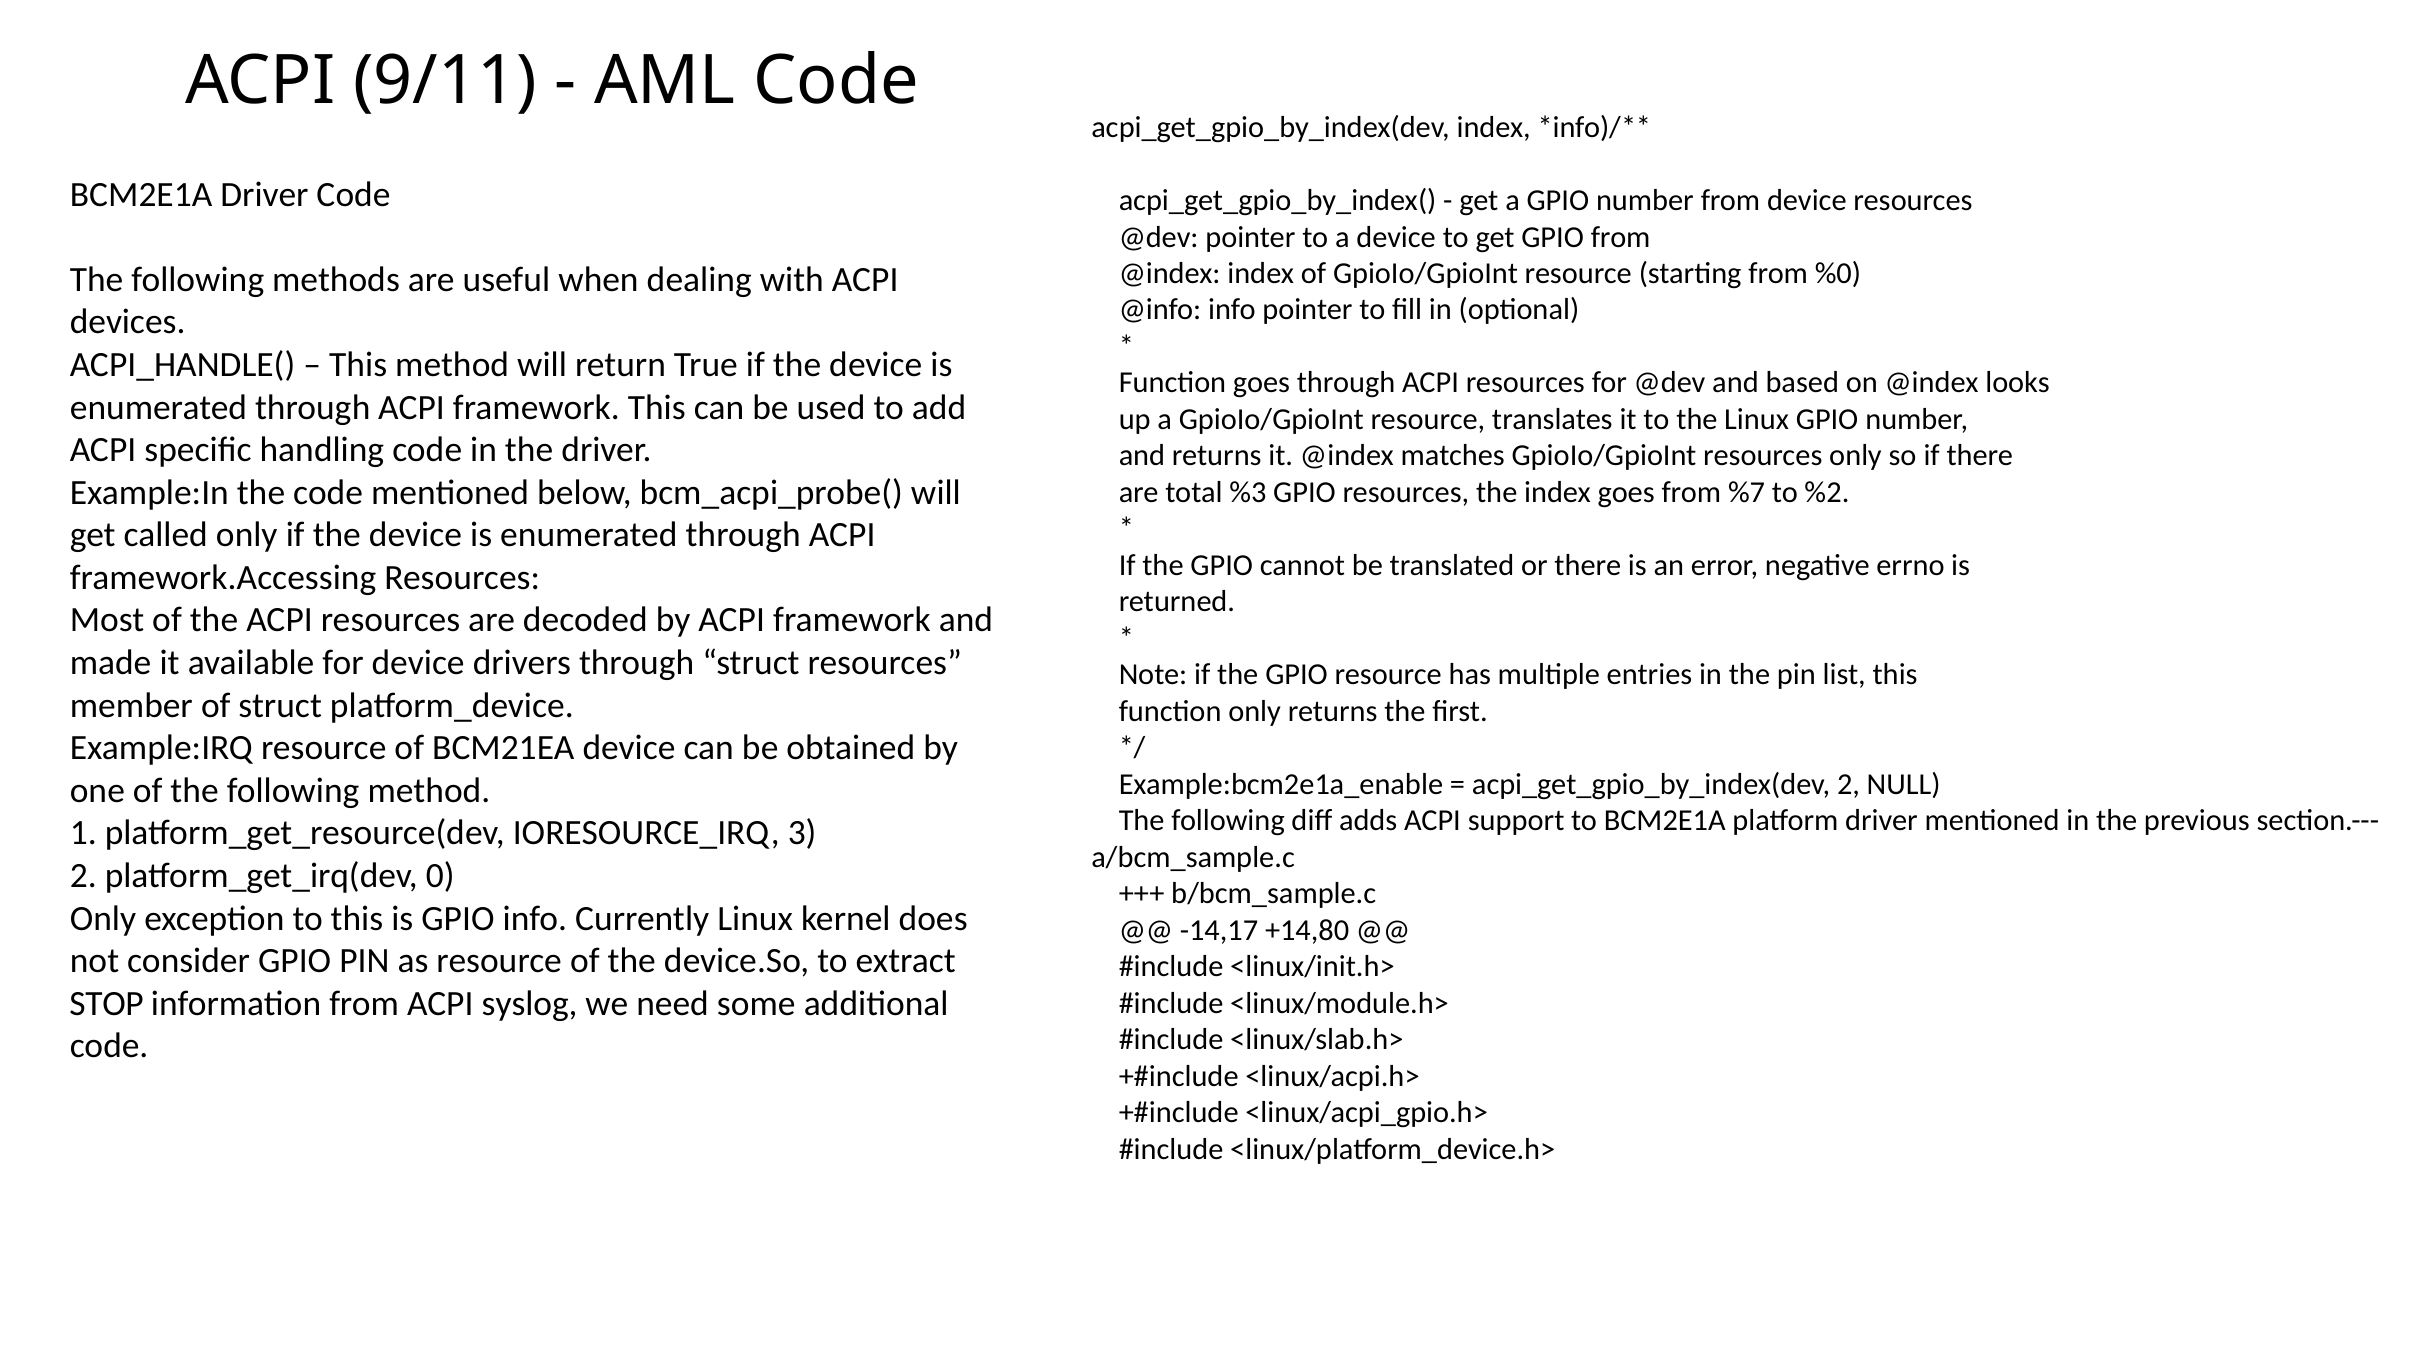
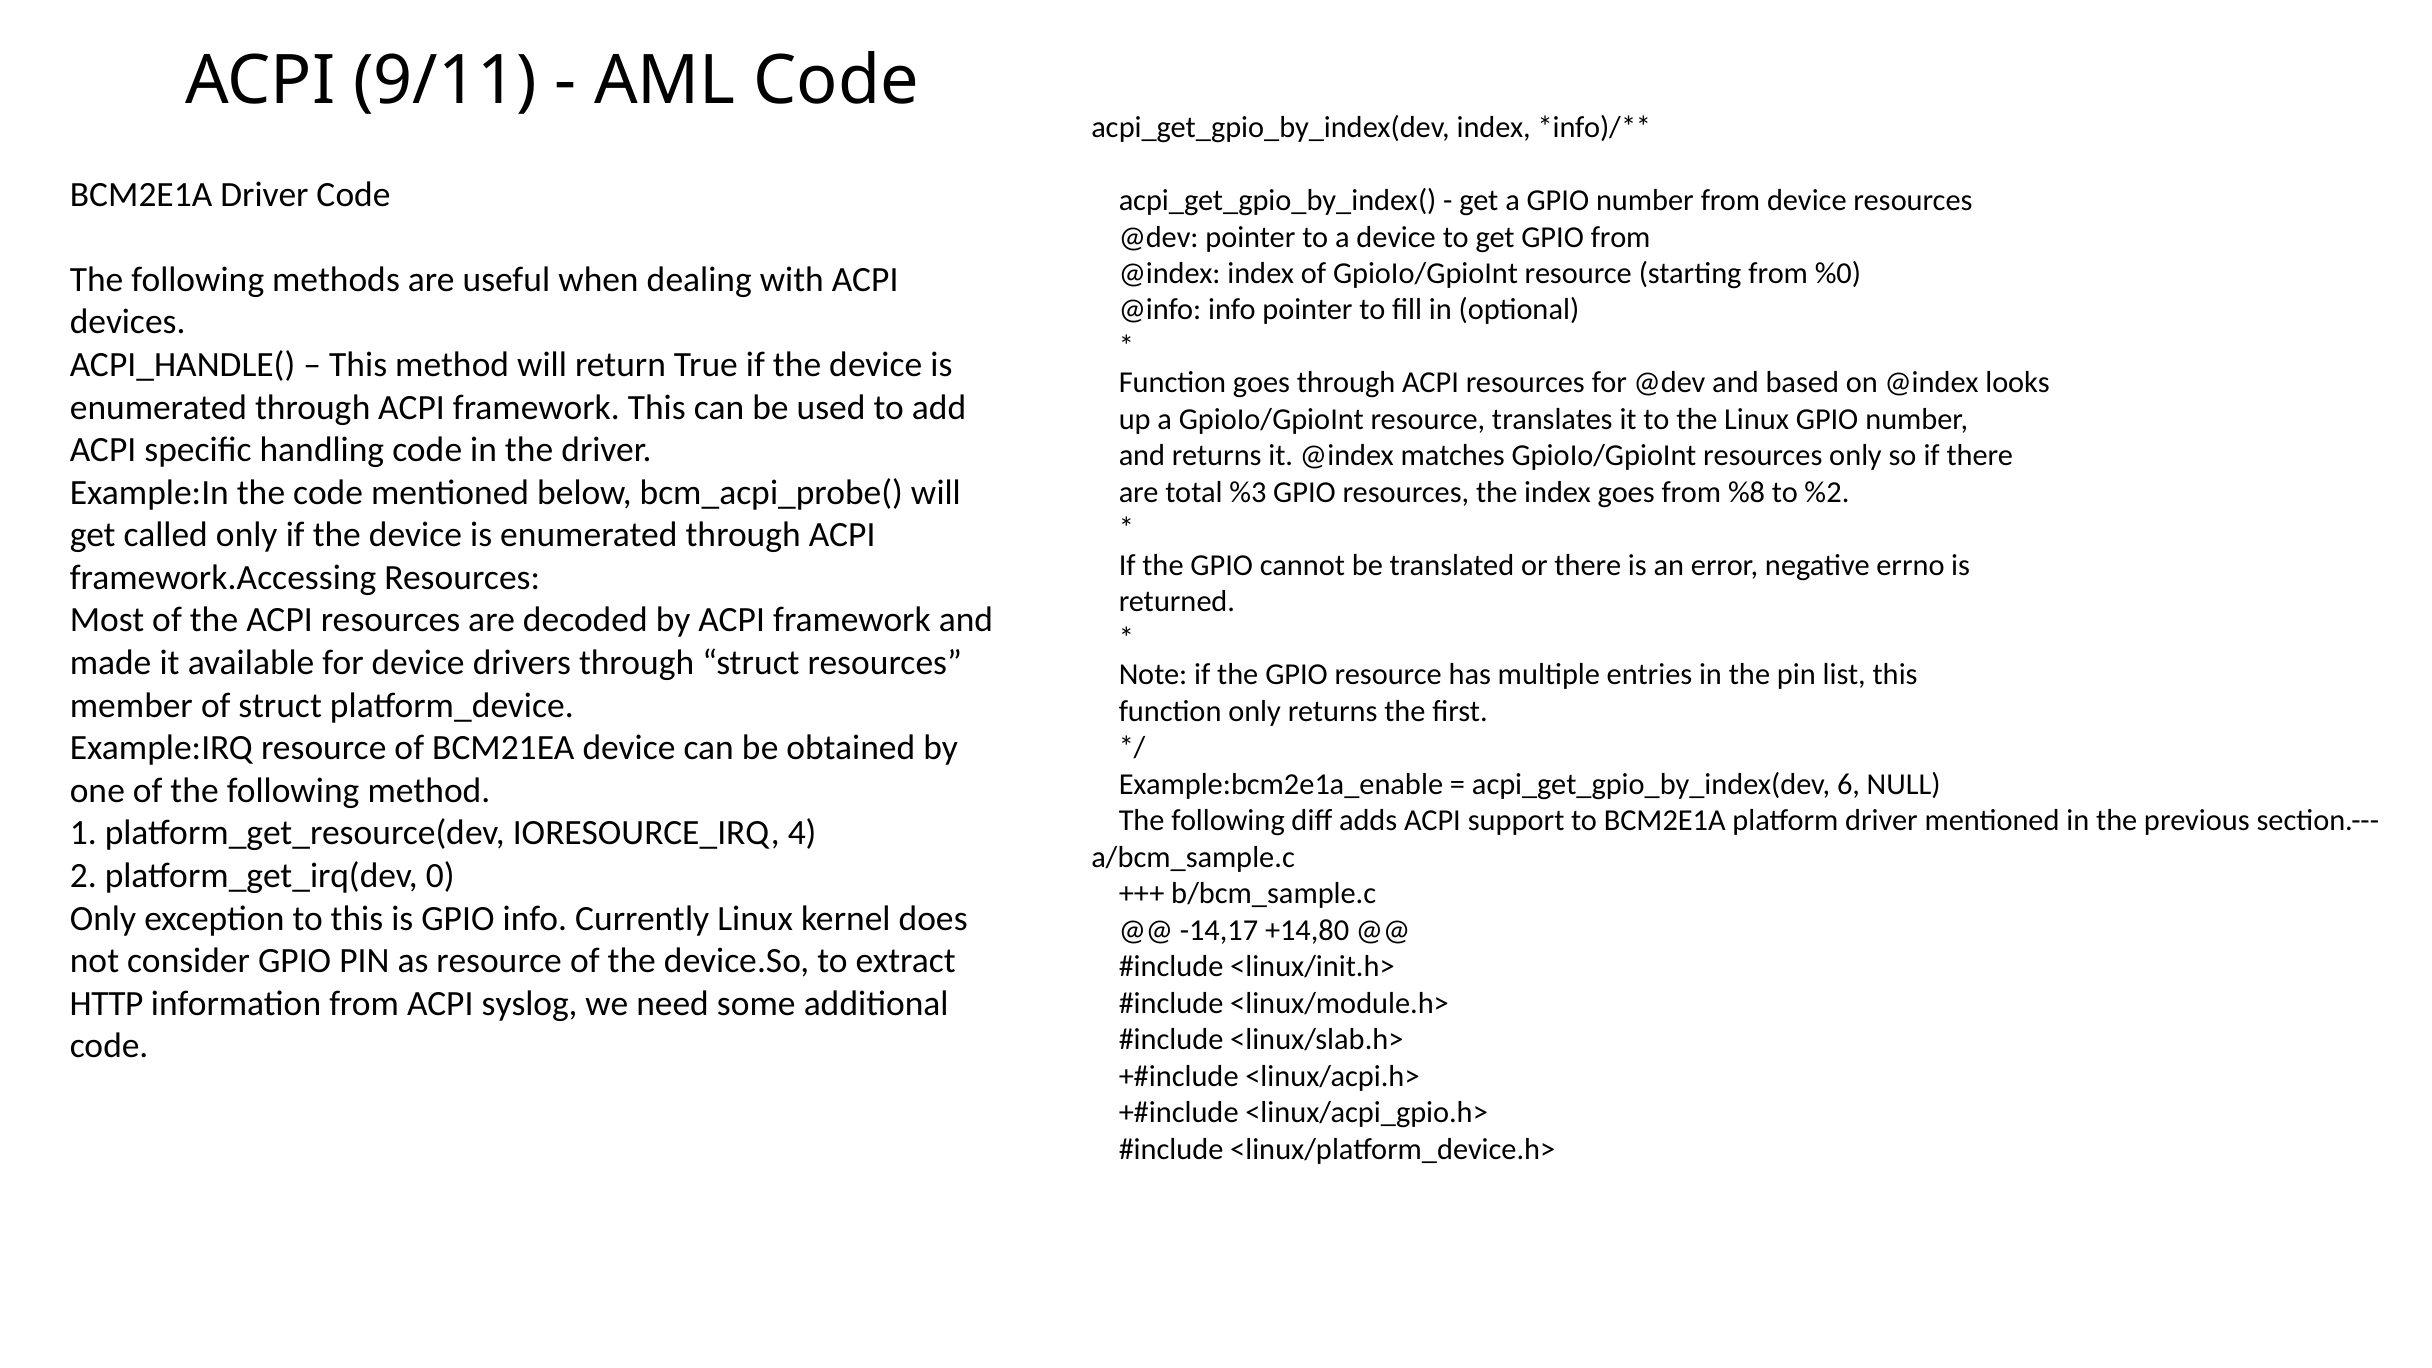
%7: %7 -> %8
acpi_get_gpio_by_index(dev 2: 2 -> 6
3: 3 -> 4
STOP: STOP -> HTTP
